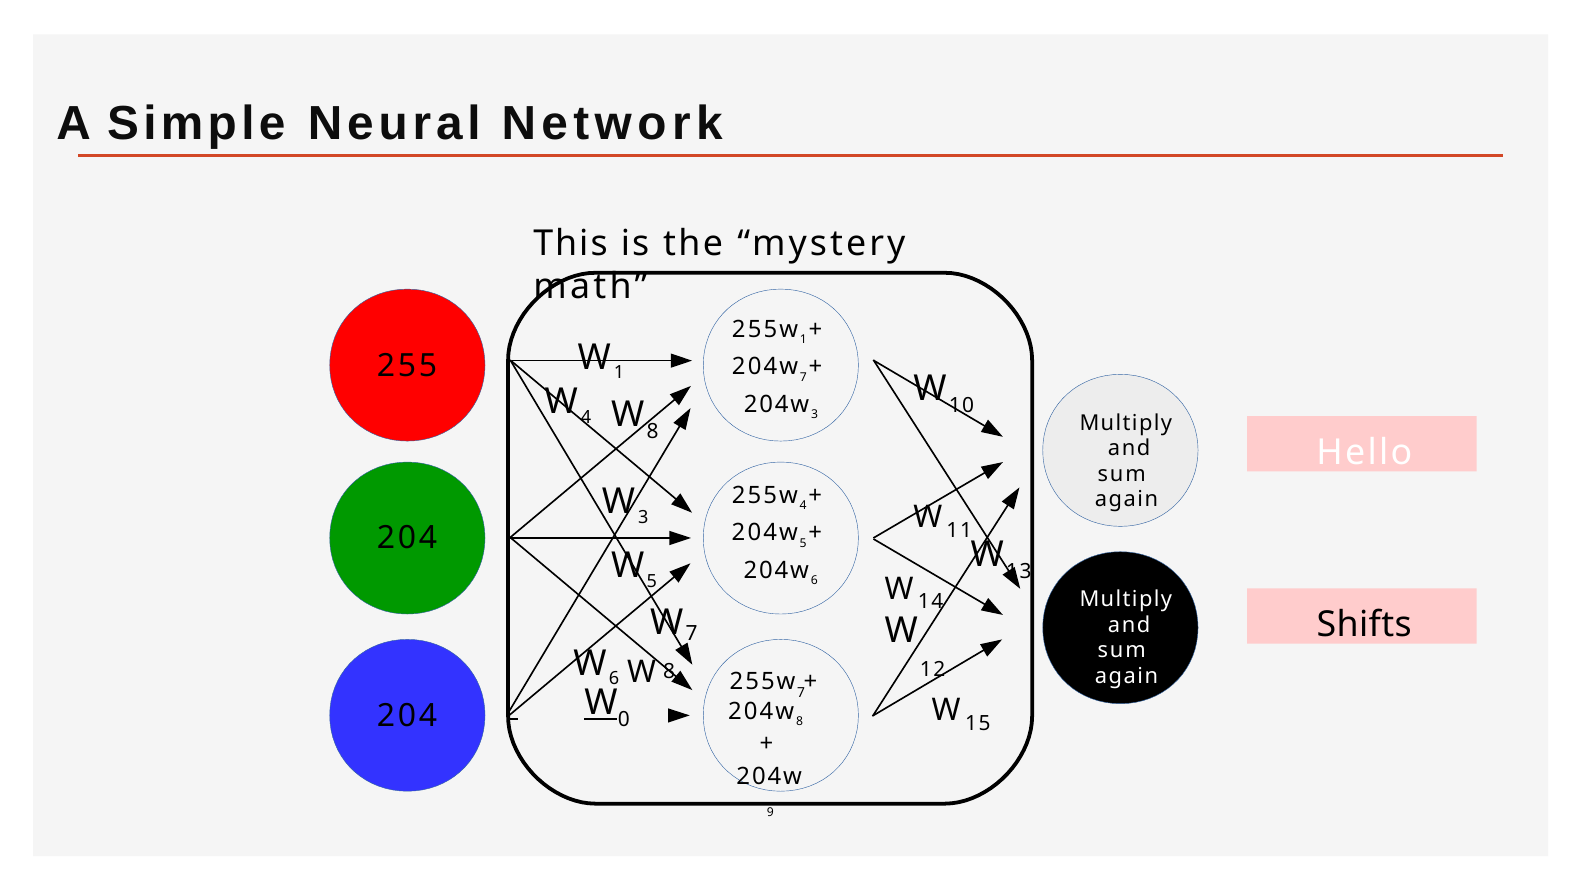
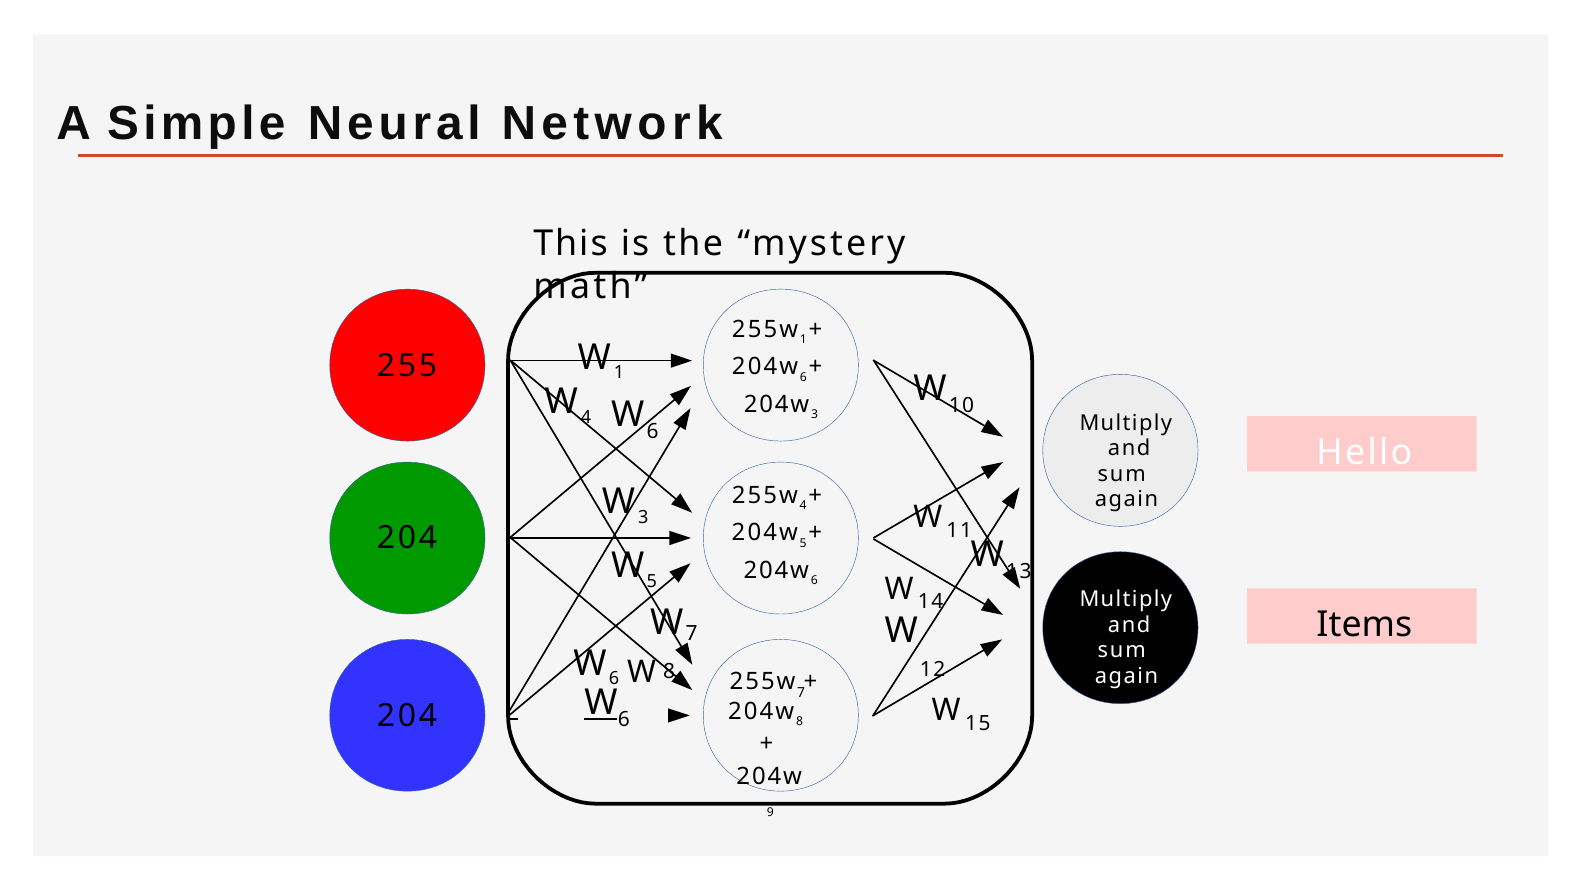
7 at (803, 377): 7 -> 6
8 at (653, 431): 8 -> 6
Shifts: Shifts -> Items
0 at (624, 719): 0 -> 6
